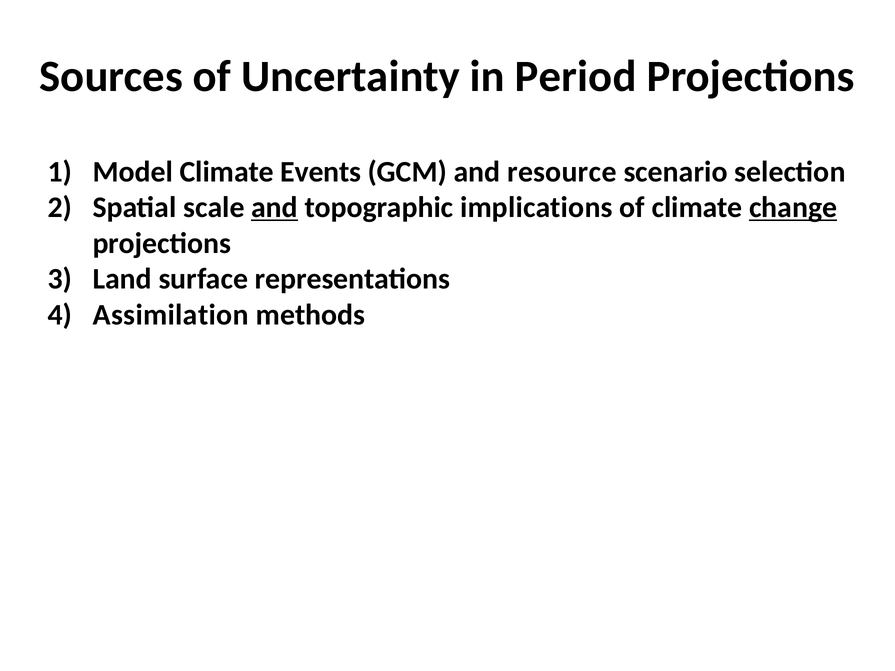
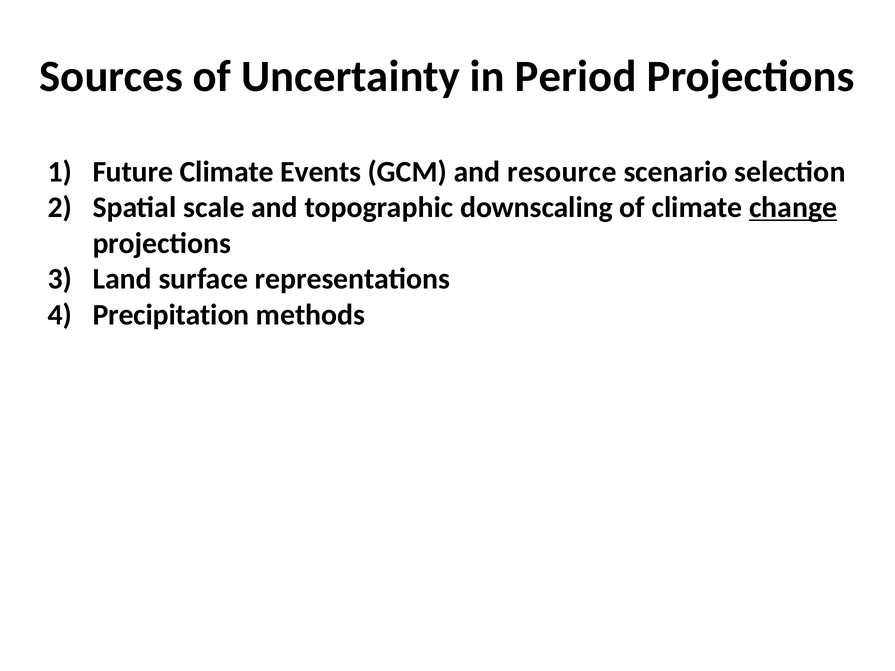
Model: Model -> Future
and at (275, 208) underline: present -> none
implications: implications -> downscaling
Assimilation: Assimilation -> Precipitation
